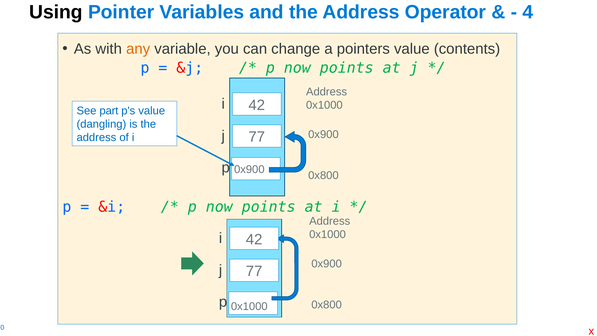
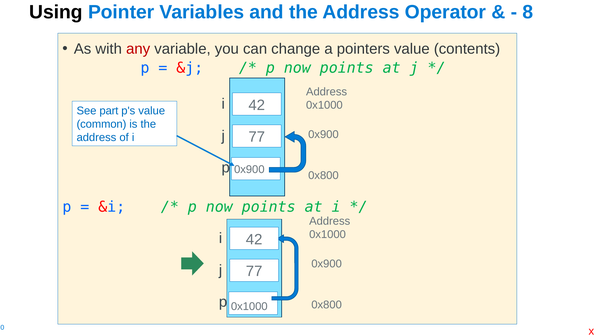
4: 4 -> 8
any colour: orange -> red
dangling: dangling -> common
